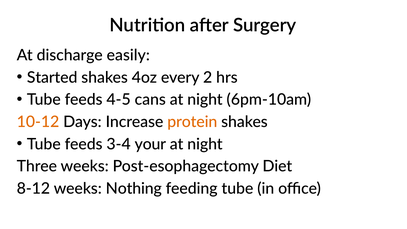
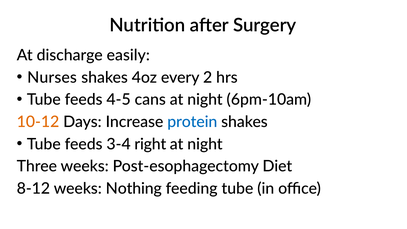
Started: Started -> Nurses
protein colour: orange -> blue
your: your -> right
